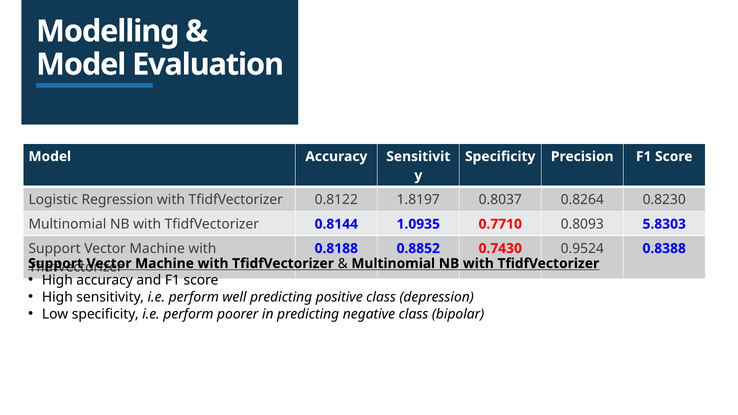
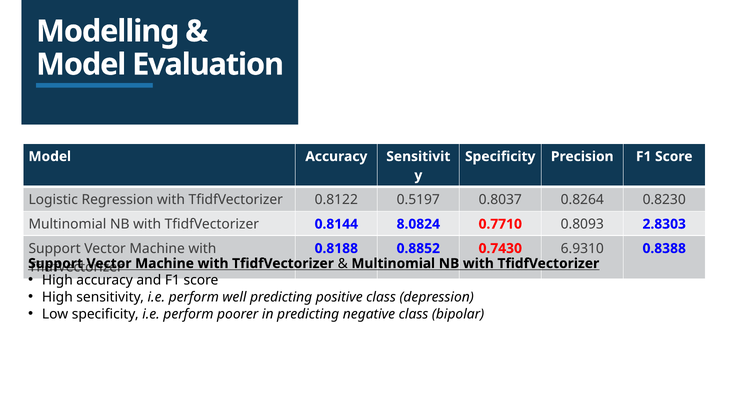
1.8197: 1.8197 -> 0.5197
1.0935: 1.0935 -> 8.0824
5.8303: 5.8303 -> 2.8303
0.9524: 0.9524 -> 6.9310
